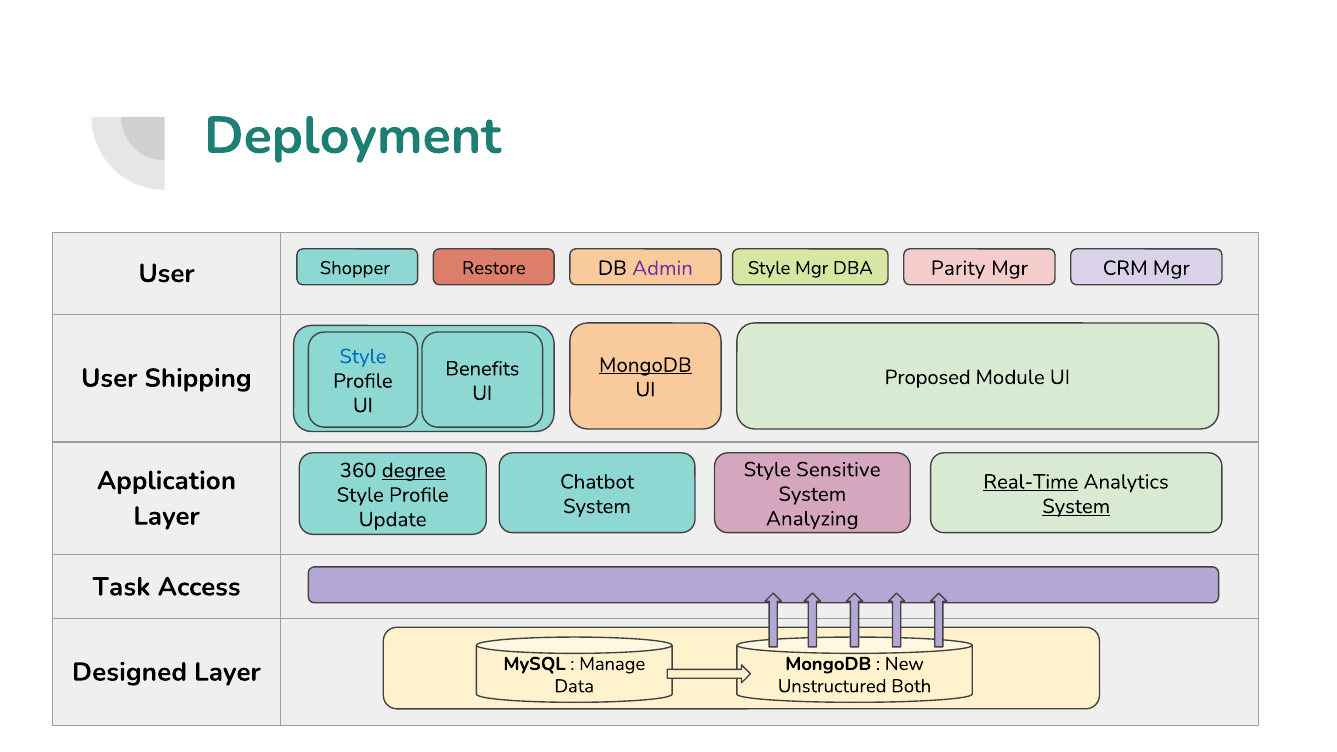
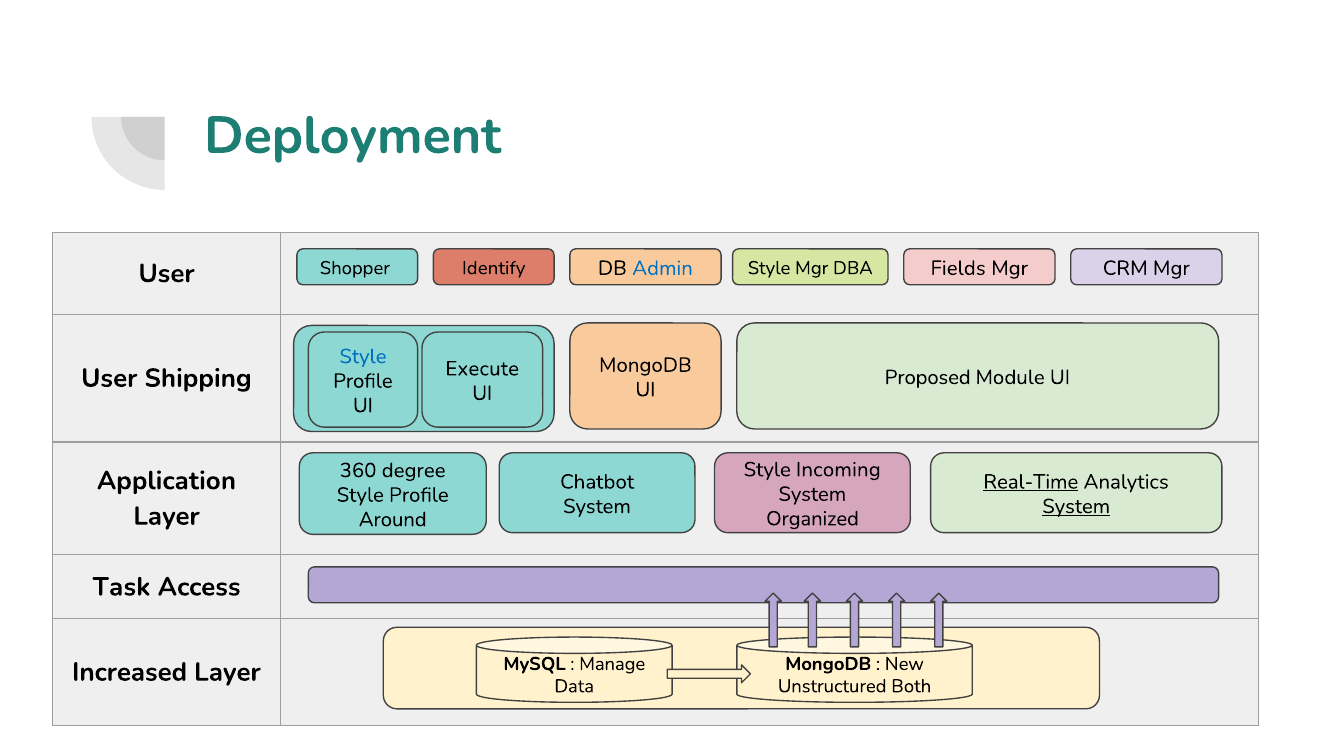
Restore: Restore -> Identify
Admin colour: purple -> blue
Parity: Parity -> Fields
MongoDB at (645, 365) underline: present -> none
Benefits: Benefits -> Execute
Sensitive: Sensitive -> Incoming
degree underline: present -> none
Analyzing: Analyzing -> Organized
Update: Update -> Around
Designed: Designed -> Increased
